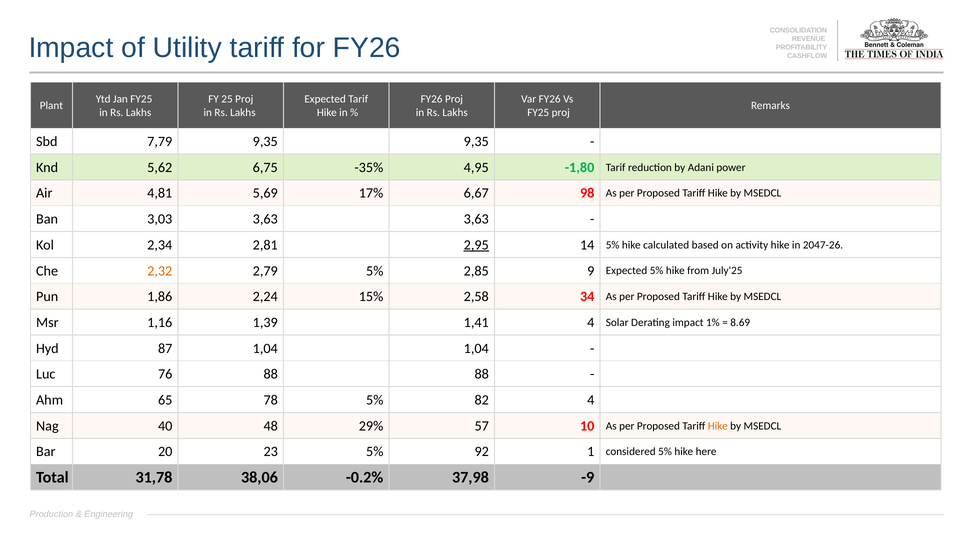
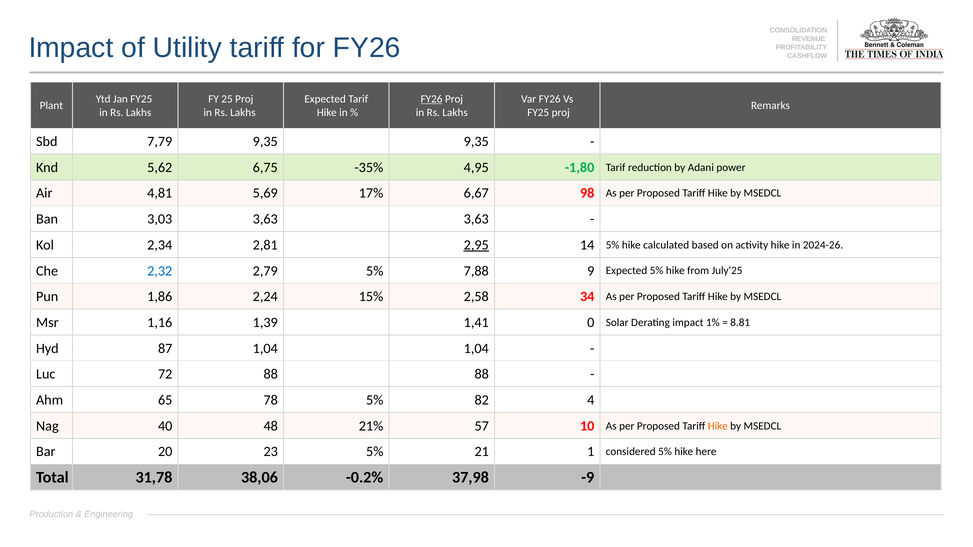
FY26 at (432, 99) underline: none -> present
2047-26: 2047-26 -> 2024-26
2,32 colour: orange -> blue
2,85: 2,85 -> 7,88
1,41 4: 4 -> 0
8.69: 8.69 -> 8.81
76: 76 -> 72
29%: 29% -> 21%
92: 92 -> 21
